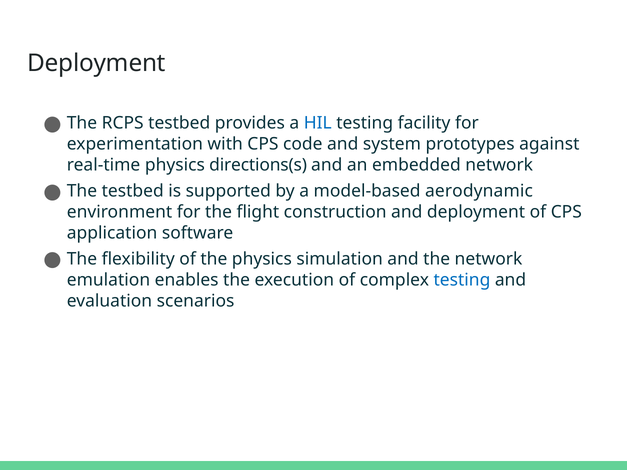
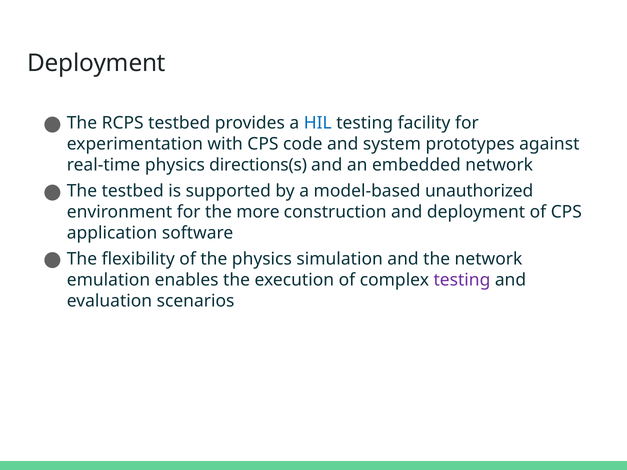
aerodynamic: aerodynamic -> unauthorized
flight: flight -> more
testing at (462, 280) colour: blue -> purple
